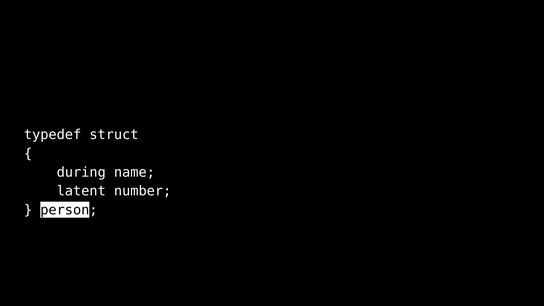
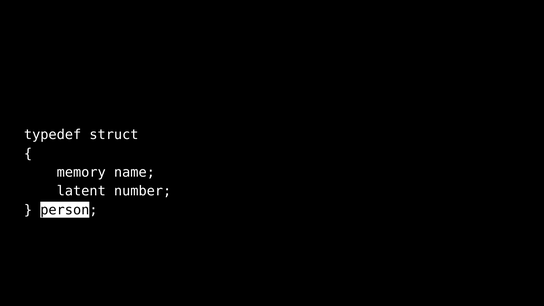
during: during -> memory
